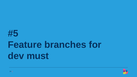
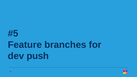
must: must -> push
